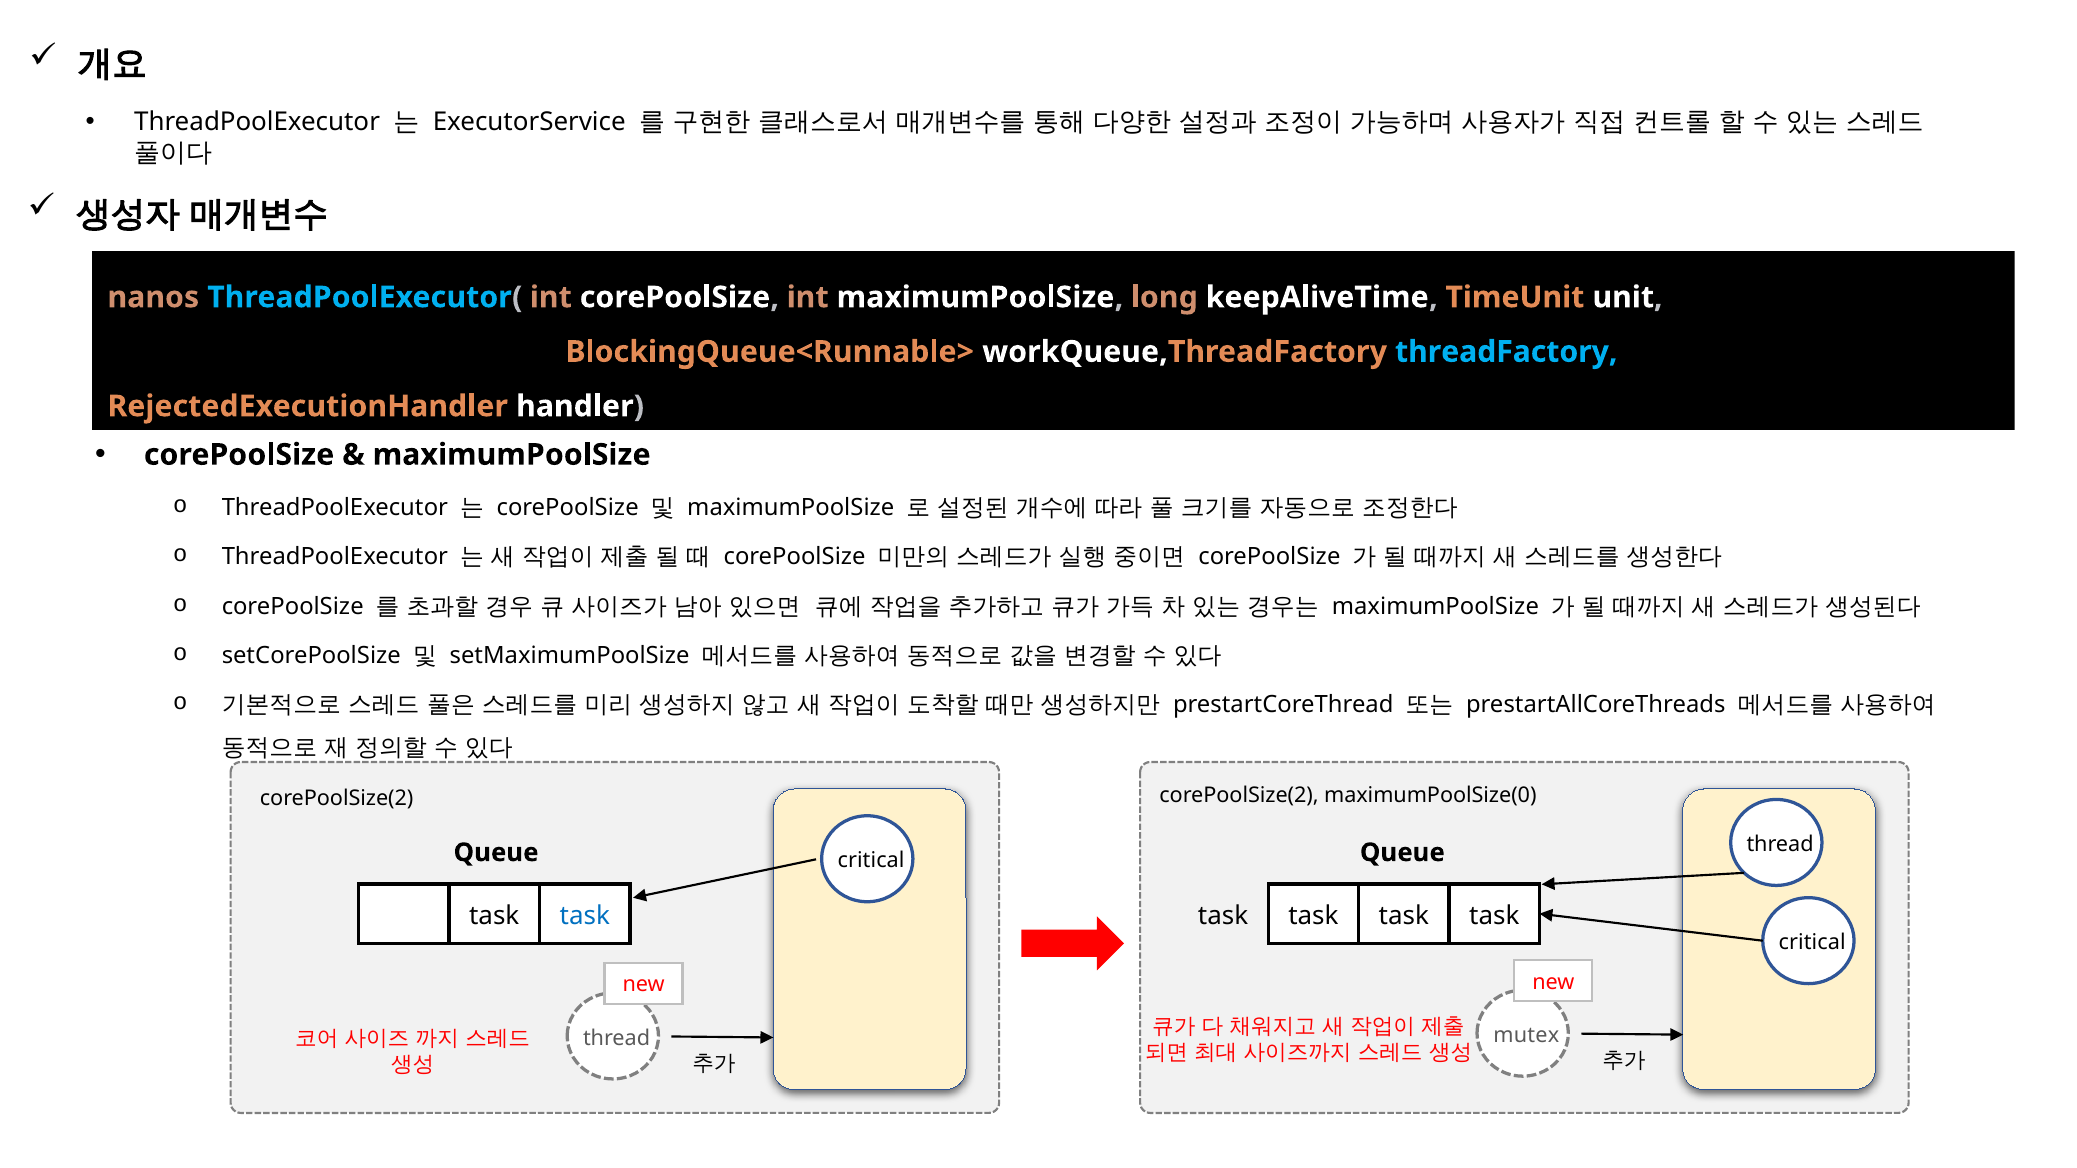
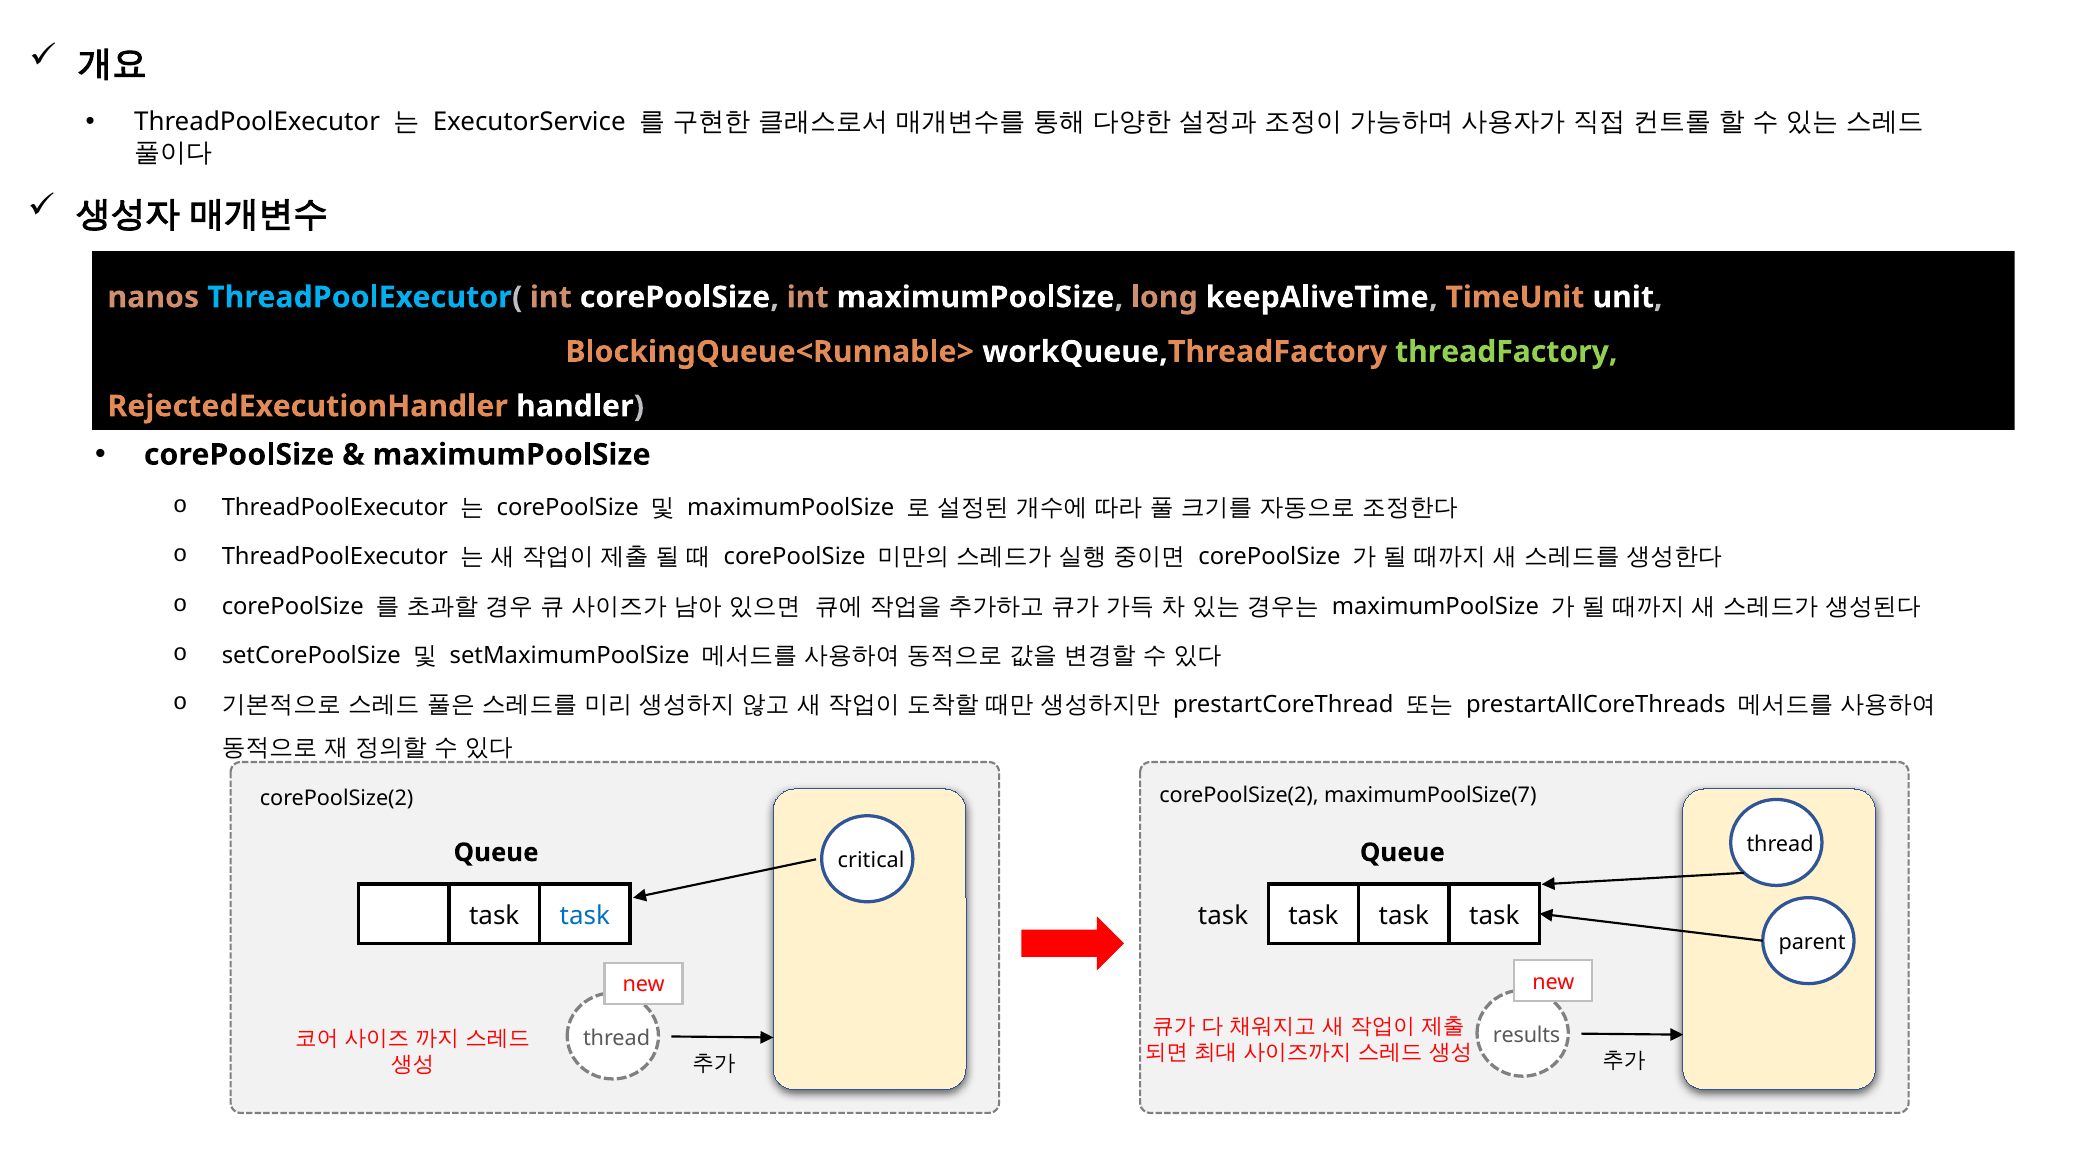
threadFactory colour: light blue -> light green
maximumPoolSize(0: maximumPoolSize(0 -> maximumPoolSize(7
critical at (1812, 943): critical -> parent
mutex: mutex -> results
